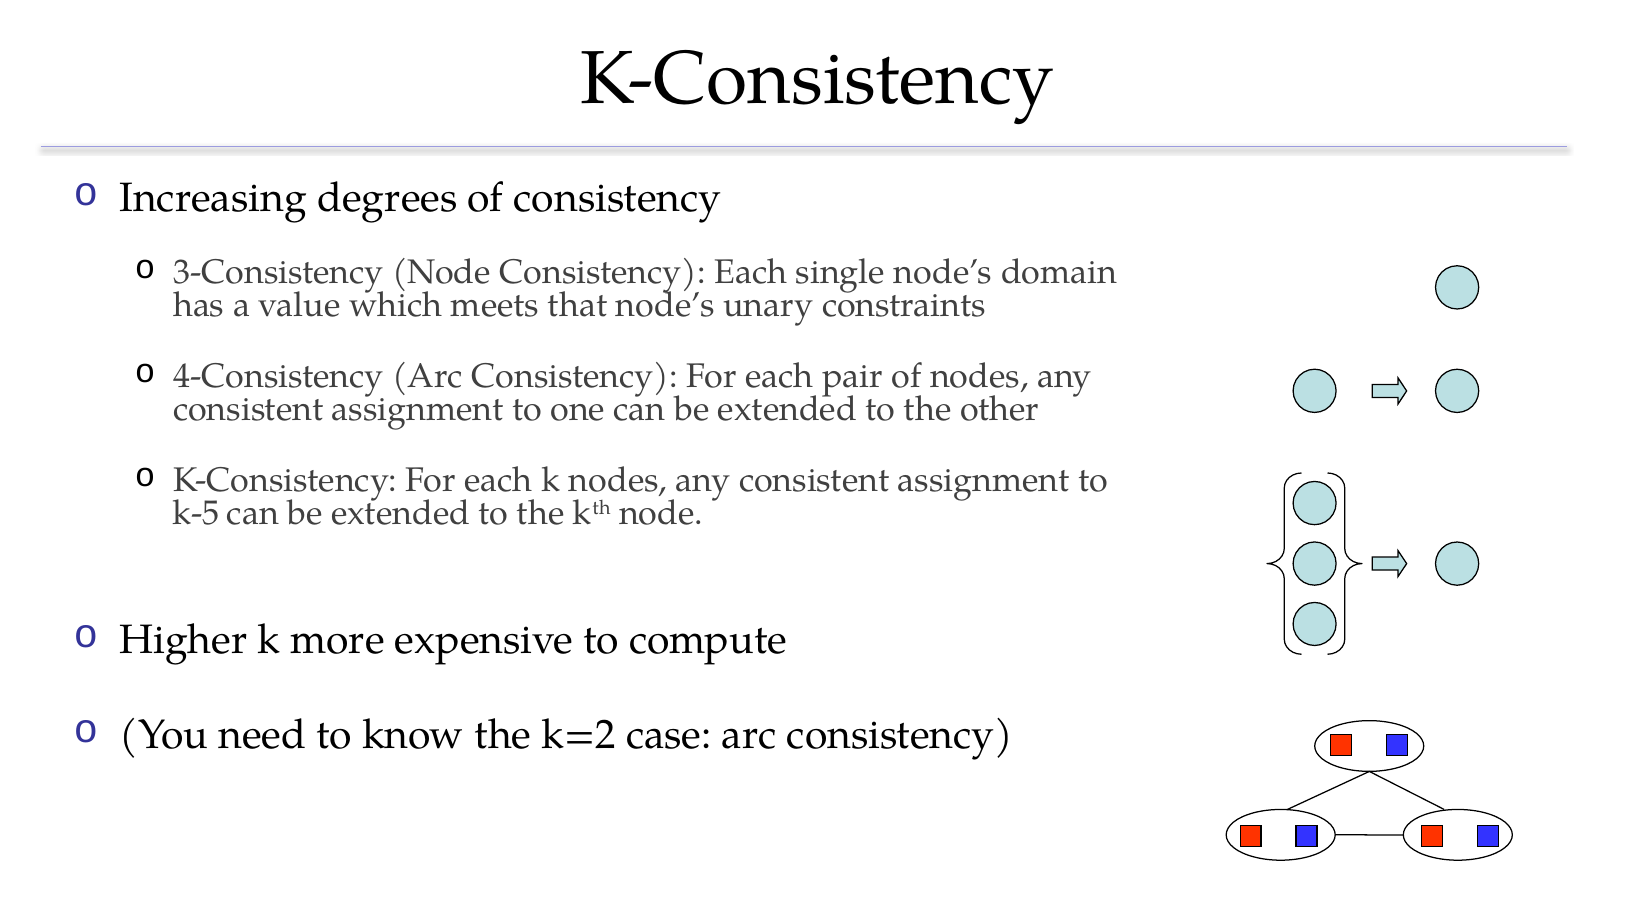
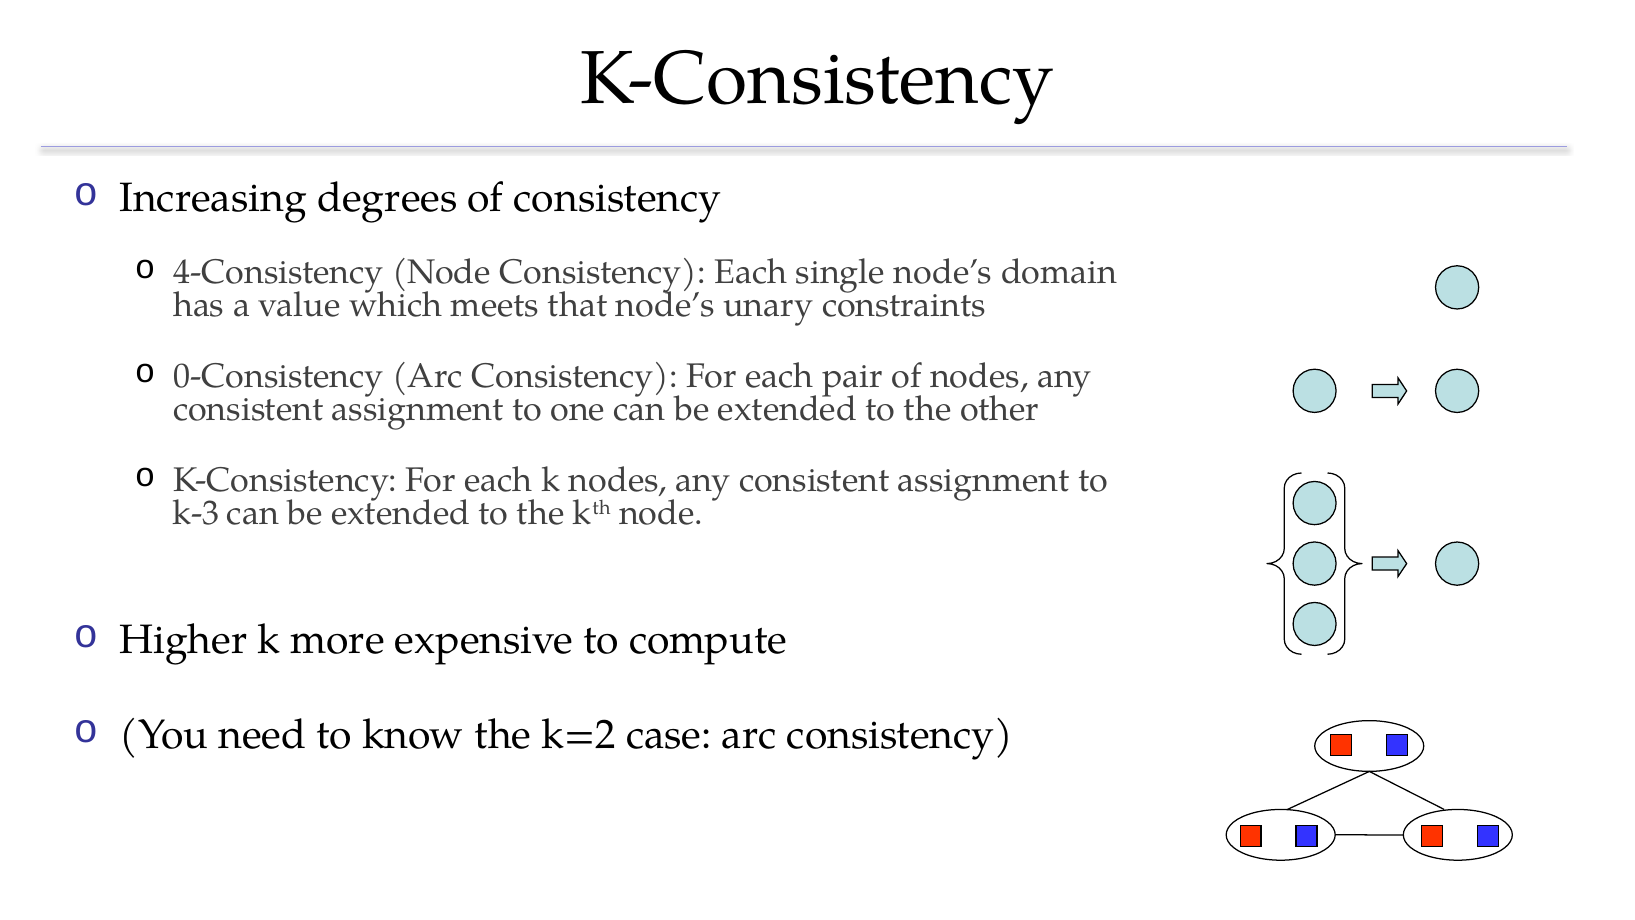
3-Consistency: 3-Consistency -> 4-Consistency
4-Consistency: 4-Consistency -> 0-Consistency
k-5: k-5 -> k-3
